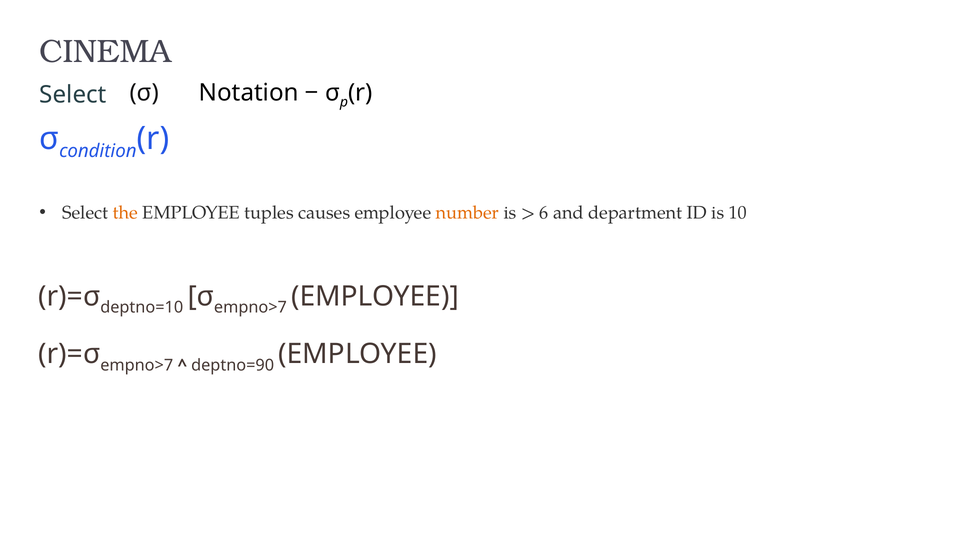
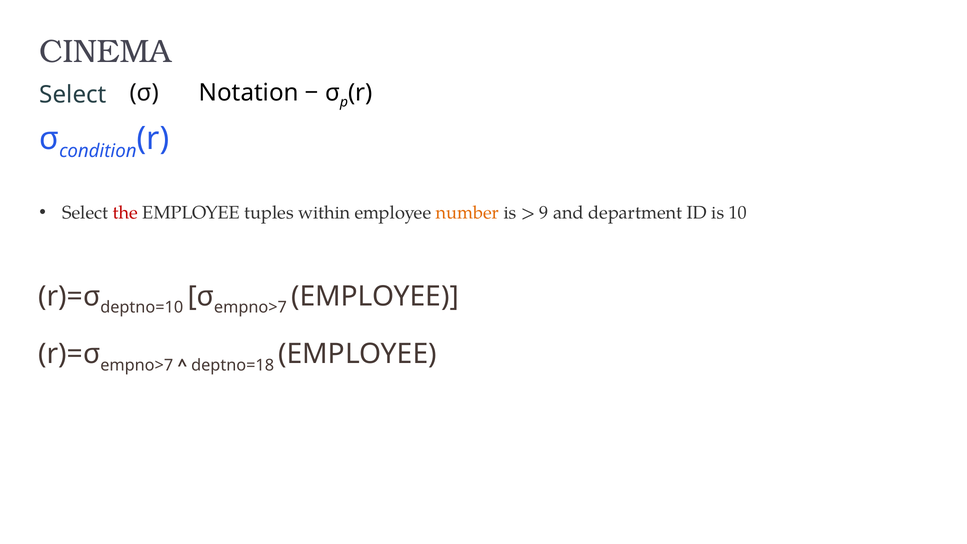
the colour: orange -> red
causes: causes -> within
6: 6 -> 9
deptno=90: deptno=90 -> deptno=18
